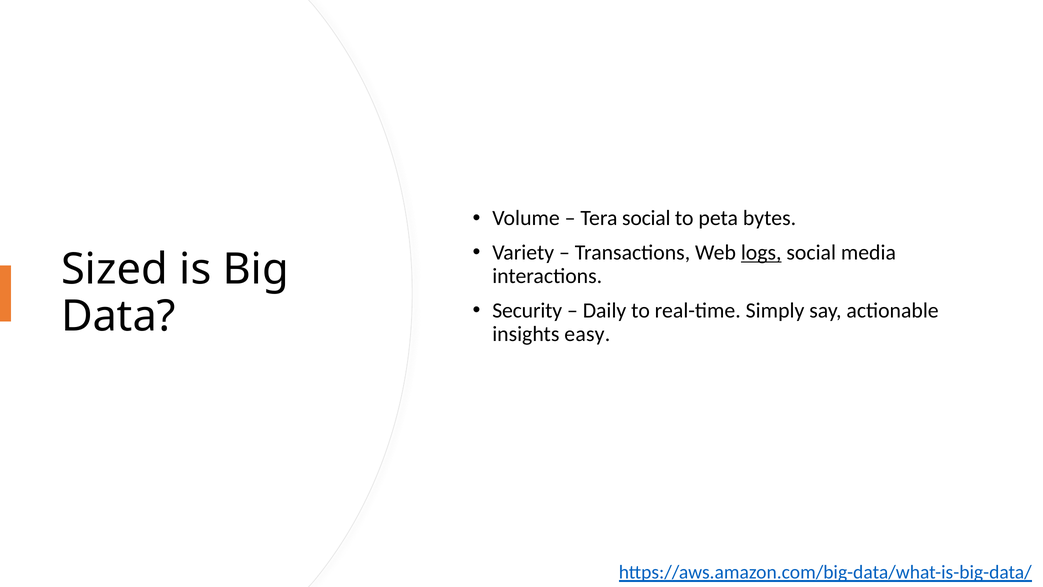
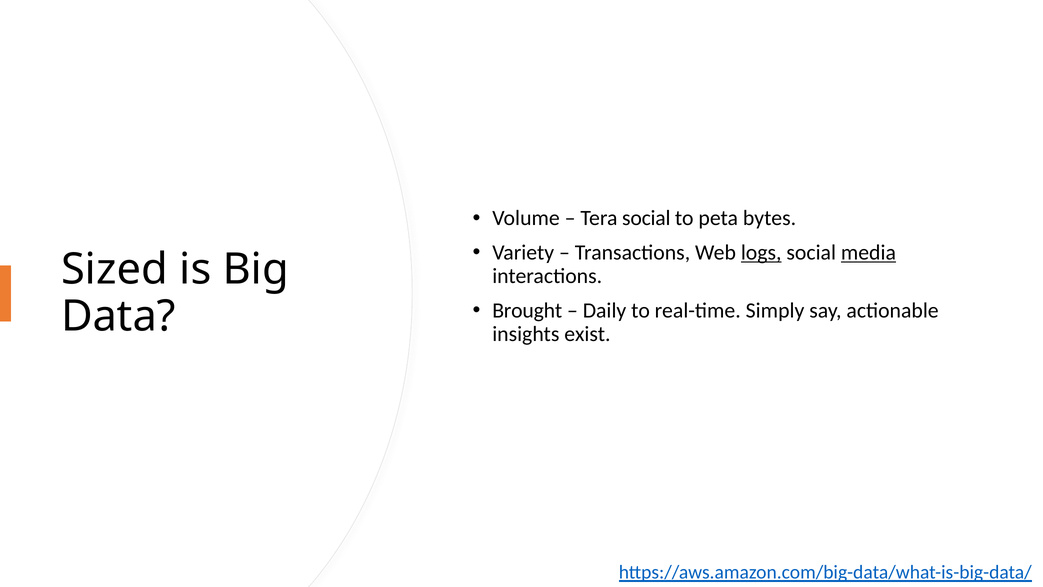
media underline: none -> present
Security: Security -> Brought
easy: easy -> exist
